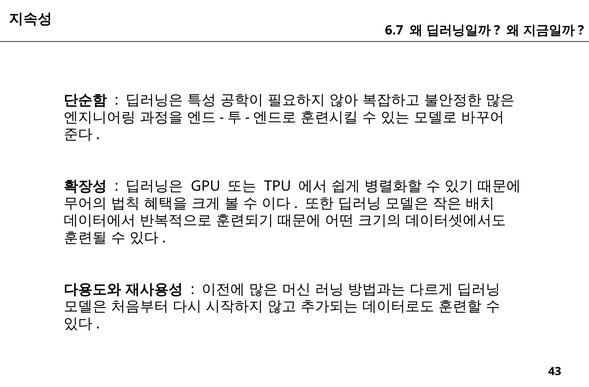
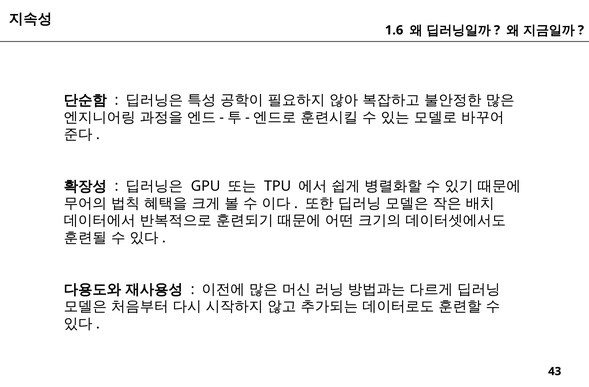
6.7: 6.7 -> 1.6
